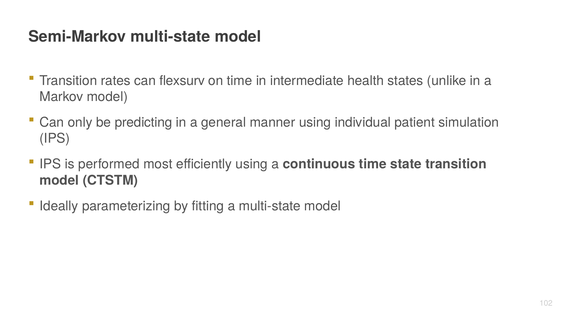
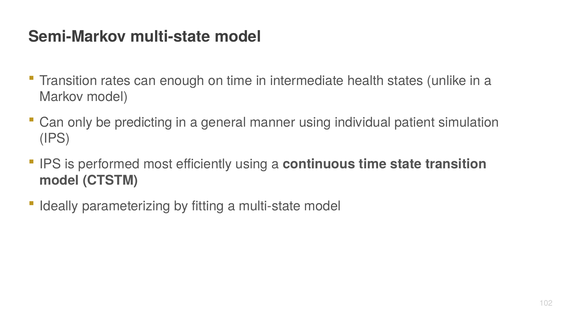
flexsurv: flexsurv -> enough
